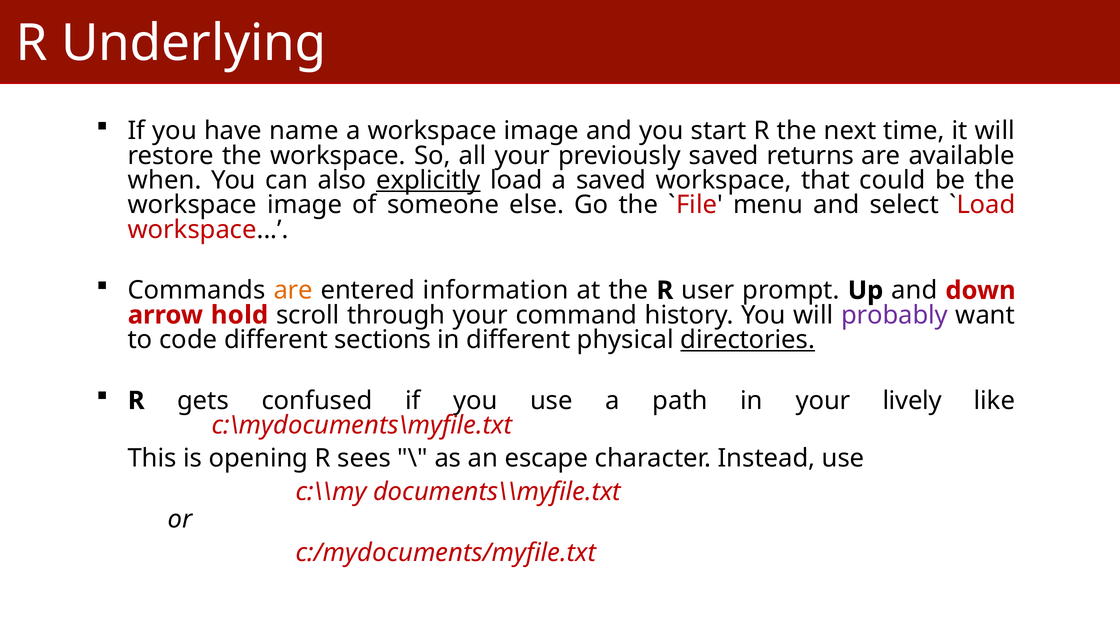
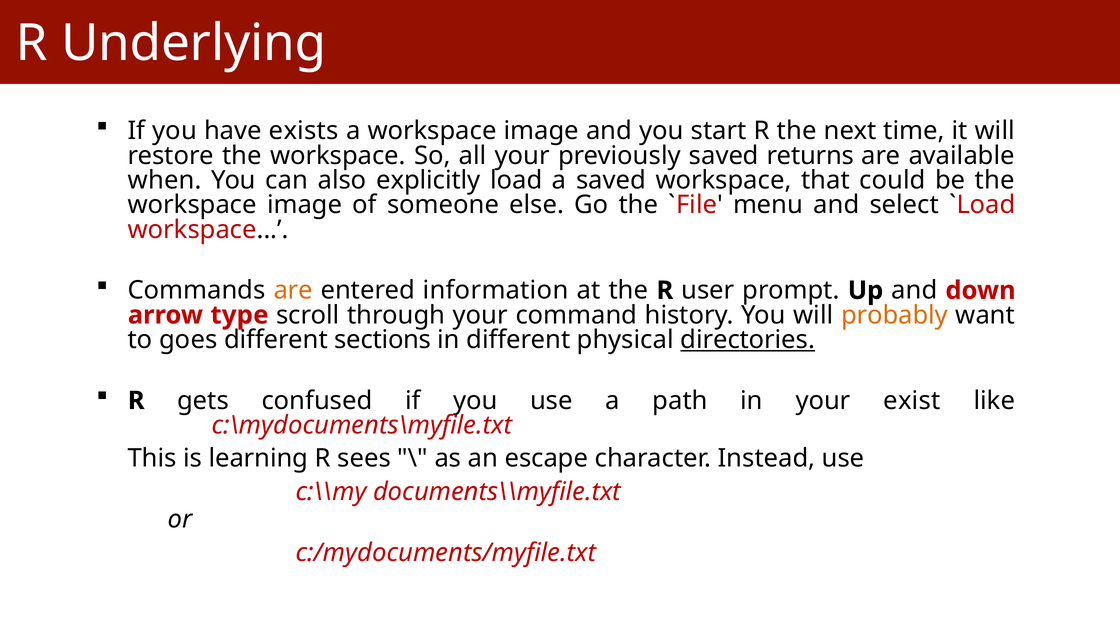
name: name -> exists
explicitly underline: present -> none
hold: hold -> type
probably colour: purple -> orange
code: code -> goes
lively: lively -> exist
opening: opening -> learning
